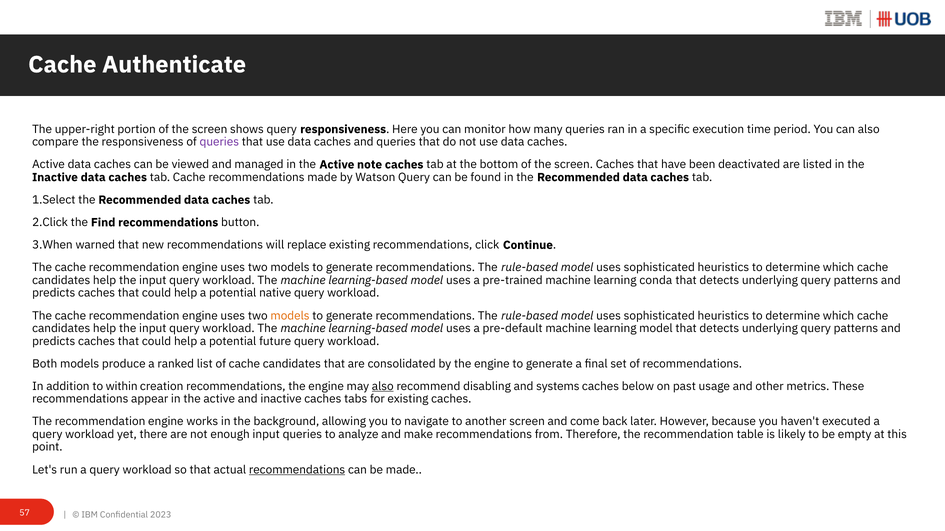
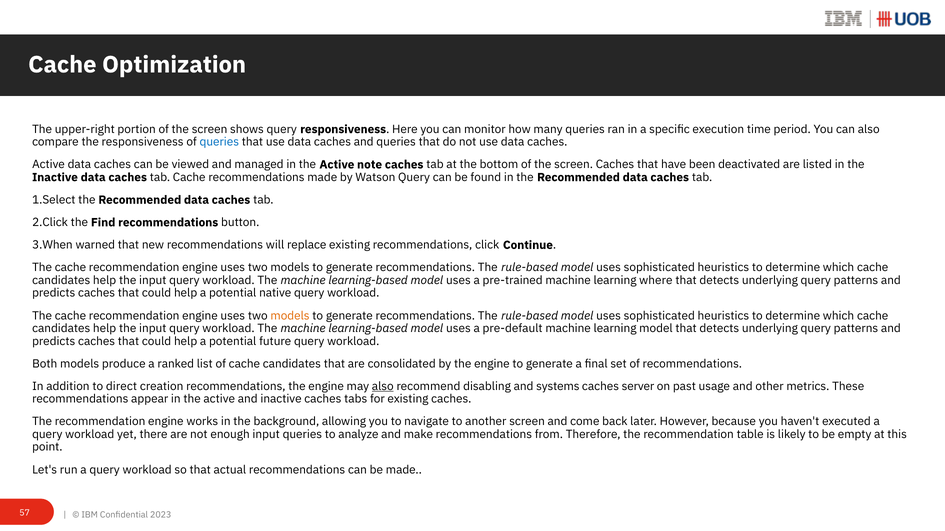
Authenticate: Authenticate -> Optimization
queries at (219, 142) colour: purple -> blue
conda: conda -> where
within: within -> direct
below: below -> server
recommendations at (297, 470) underline: present -> none
